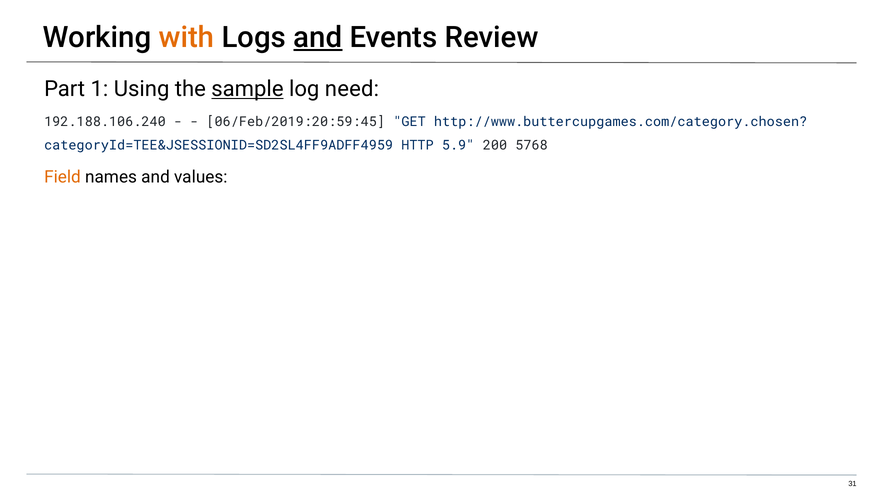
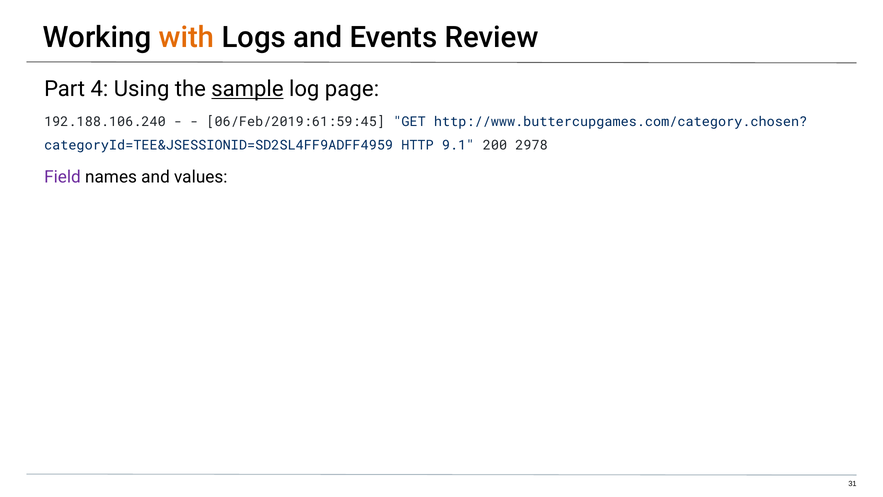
and at (318, 37) underline: present -> none
1: 1 -> 4
need: need -> page
06/Feb/2019:20:59:45: 06/Feb/2019:20:59:45 -> 06/Feb/2019:61:59:45
5.9: 5.9 -> 9.1
5768: 5768 -> 2978
Field colour: orange -> purple
